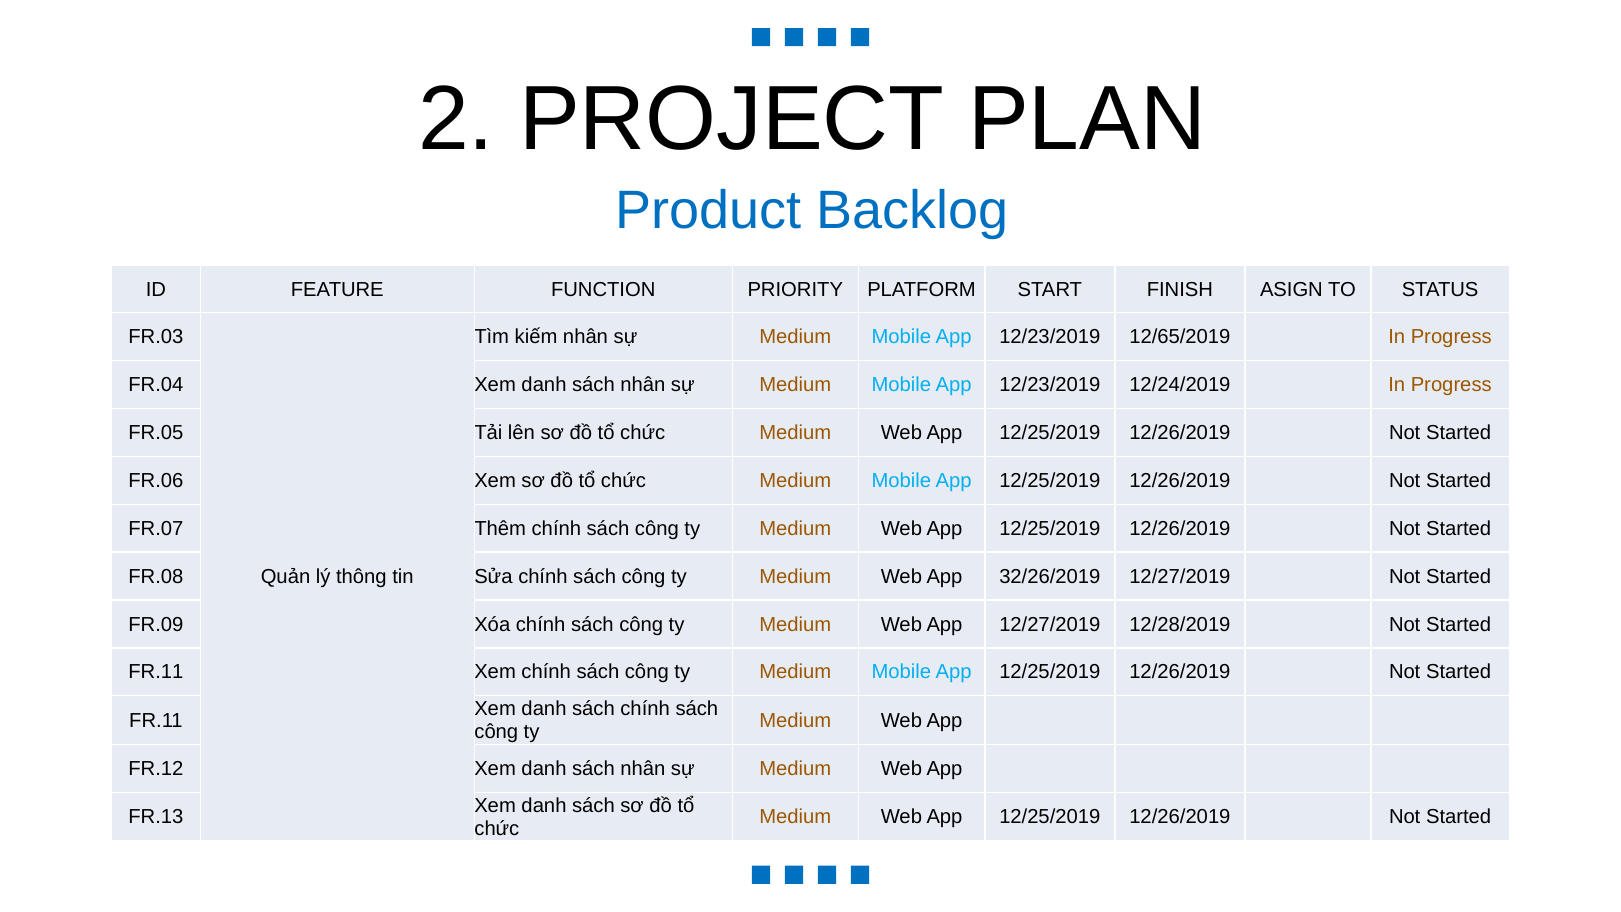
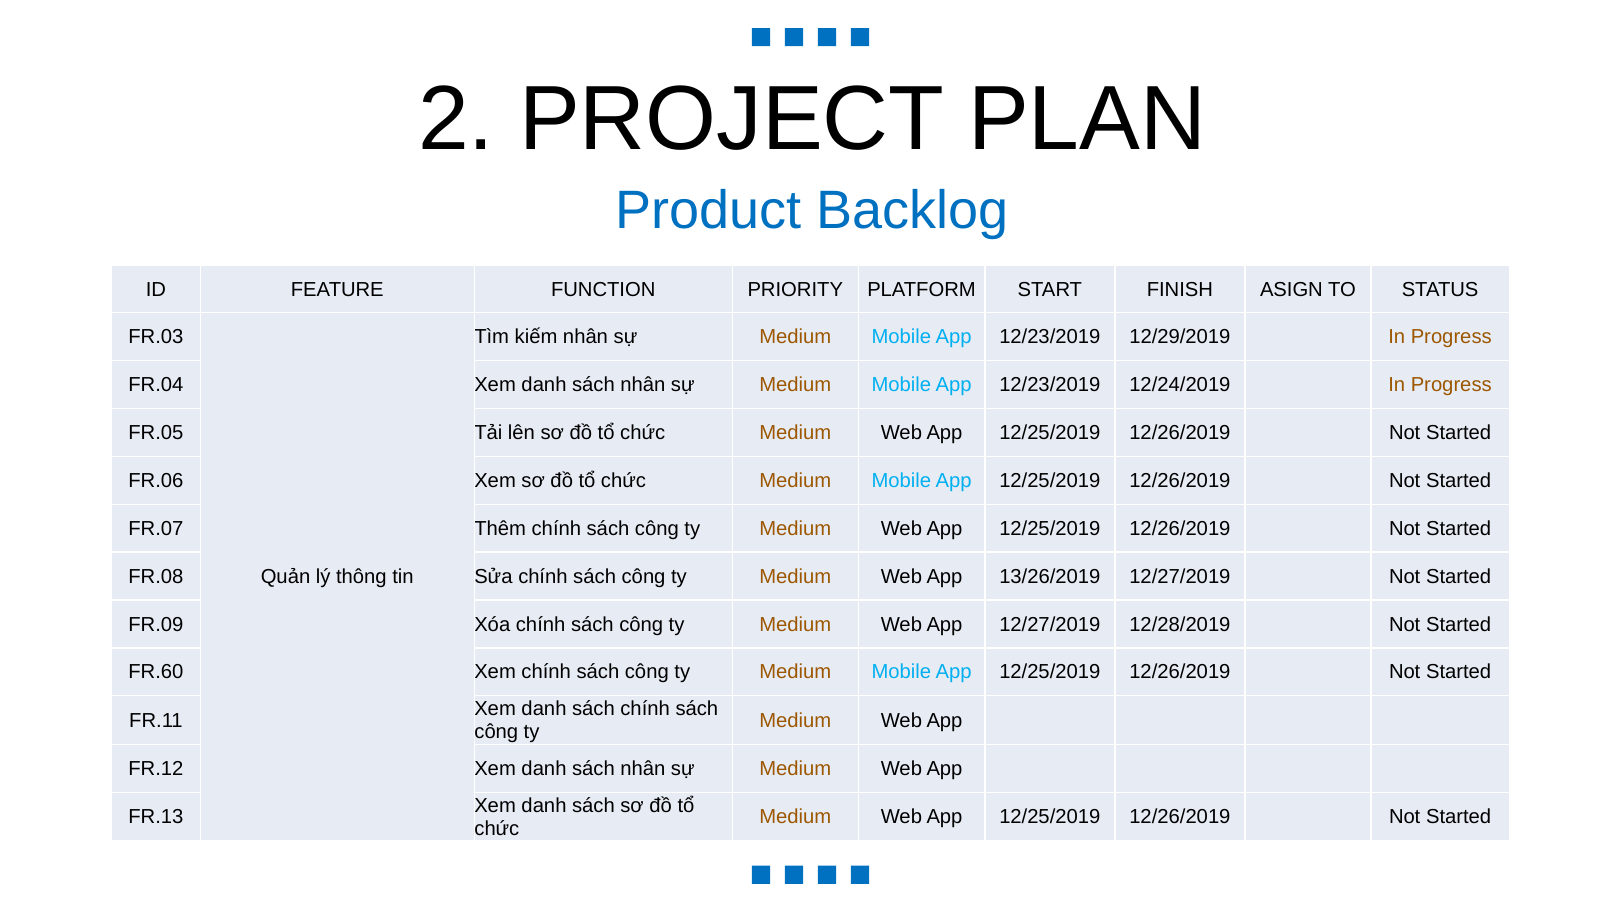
12/65/2019: 12/65/2019 -> 12/29/2019
32/26/2019: 32/26/2019 -> 13/26/2019
FR.11 at (156, 672): FR.11 -> FR.60
